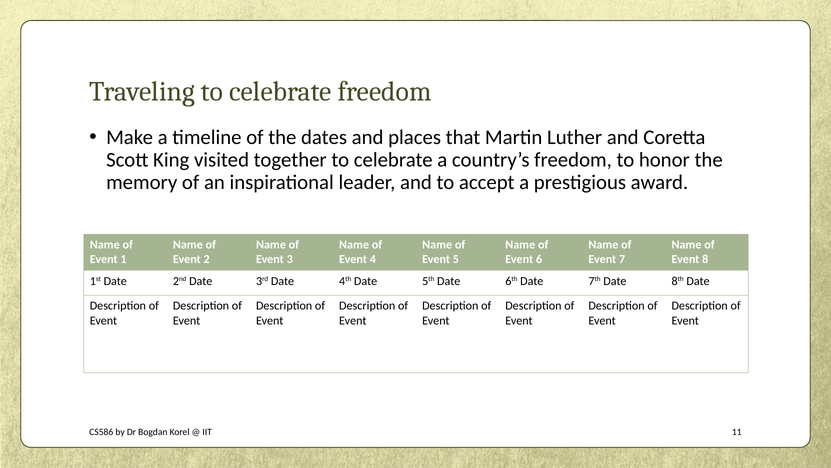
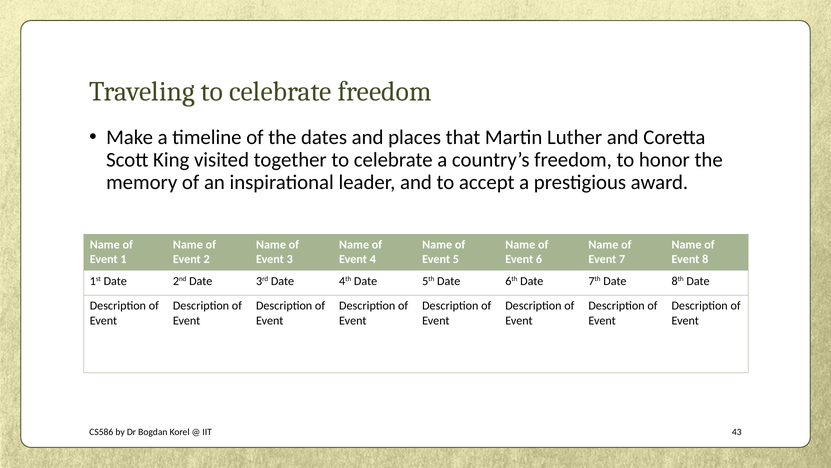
11: 11 -> 43
